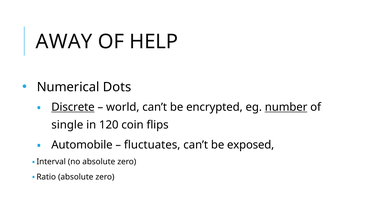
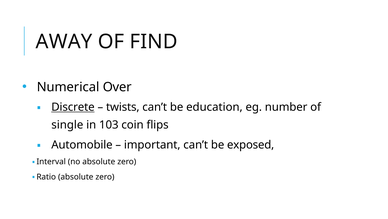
HELP: HELP -> FIND
Dots: Dots -> Over
world: world -> twists
encrypted: encrypted -> education
number underline: present -> none
120: 120 -> 103
fluctuates: fluctuates -> important
